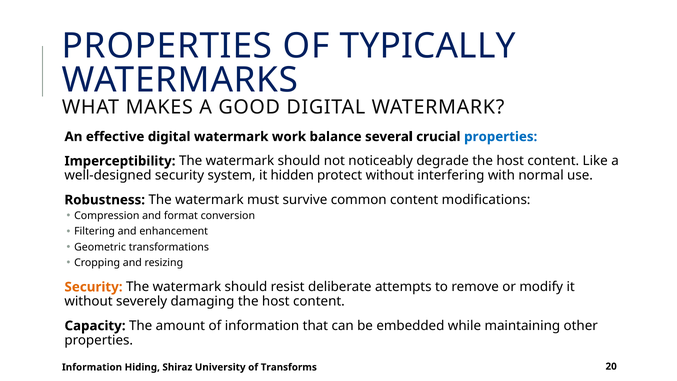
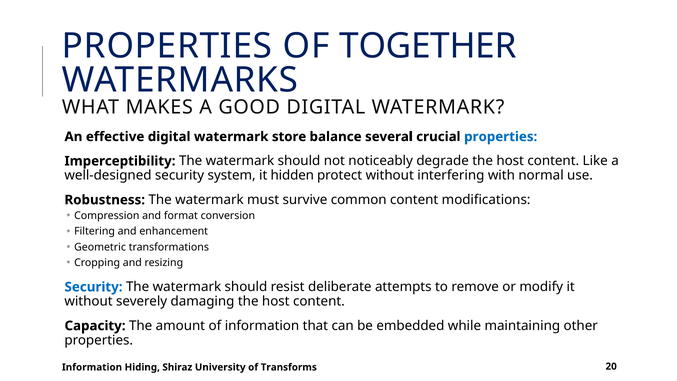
TYPICALLY: TYPICALLY -> TOGETHER
work: work -> store
Security at (94, 287) colour: orange -> blue
